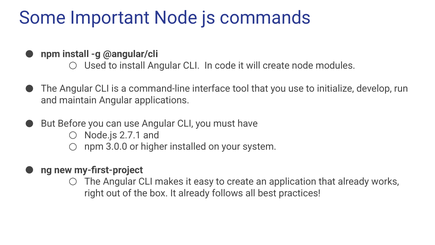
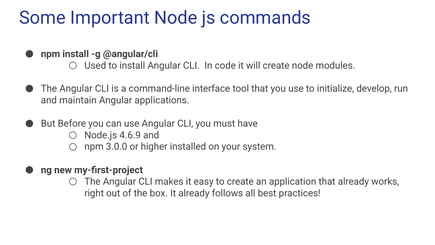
2.7.1: 2.7.1 -> 4.6.9
